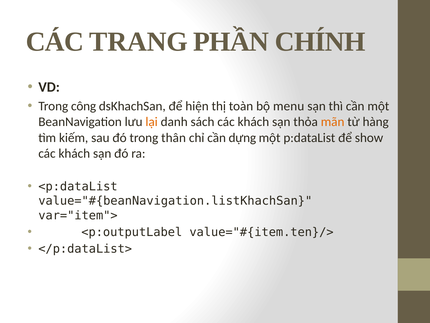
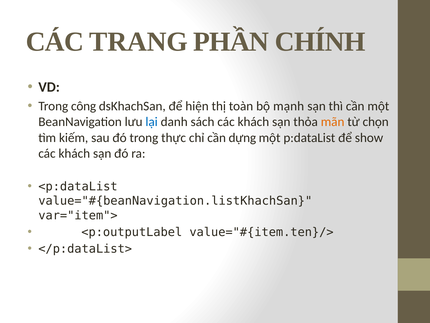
menu: menu -> mạnh
lại colour: orange -> blue
hàng: hàng -> chọn
thân: thân -> thực
